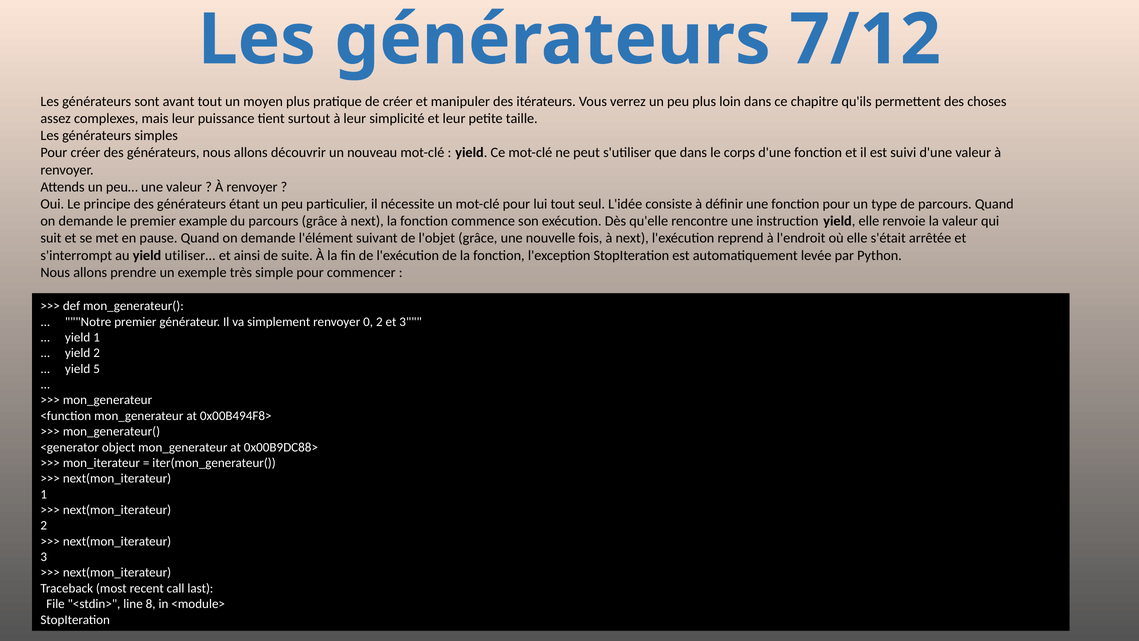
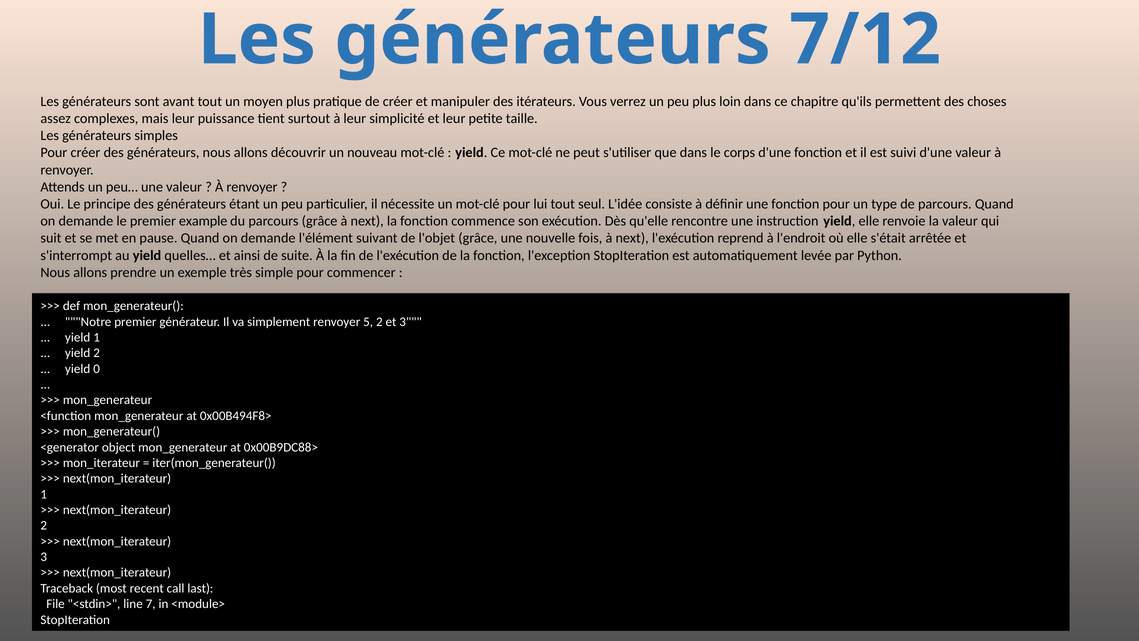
utiliser…: utiliser… -> quelles…
0: 0 -> 5
5: 5 -> 0
8: 8 -> 7
